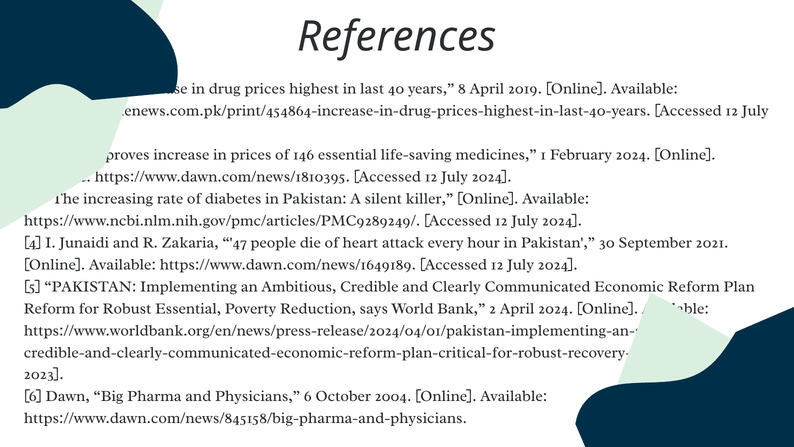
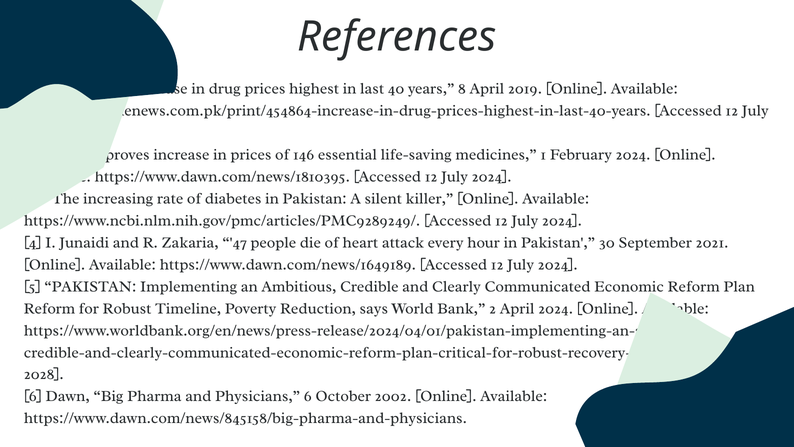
Robust Essential: Essential -> Timeline
2023: 2023 -> 2028
2004: 2004 -> 2002
